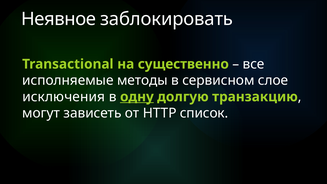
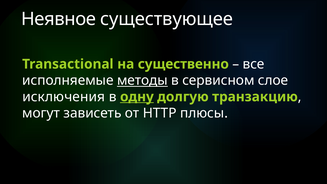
заблокировать: заблокировать -> существующее
методы underline: none -> present
список: список -> плюсы
